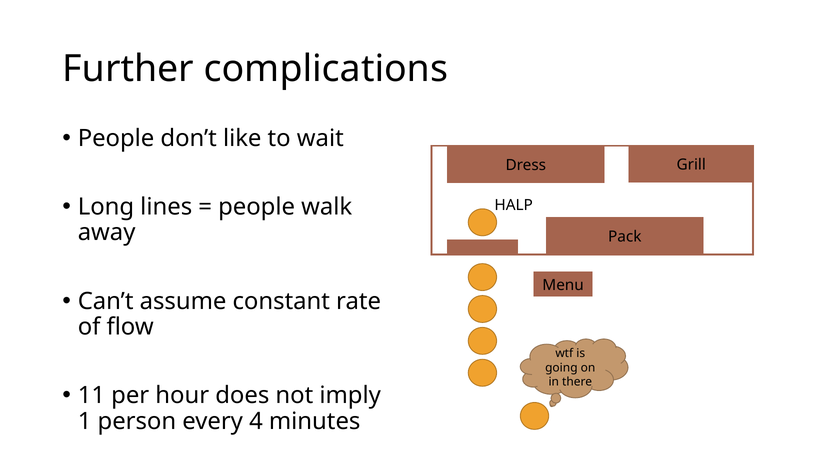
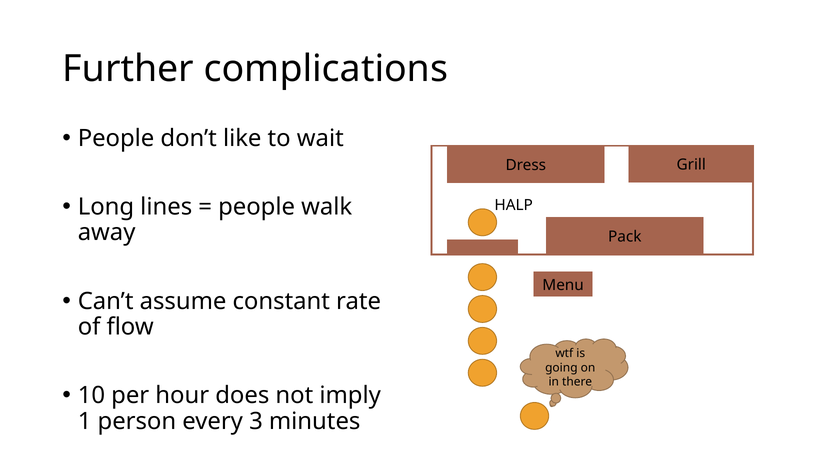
11: 11 -> 10
4: 4 -> 3
